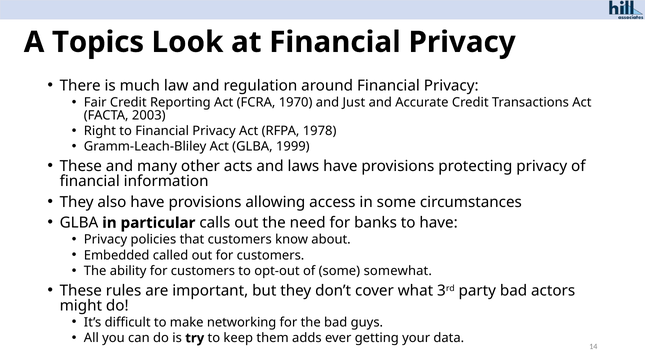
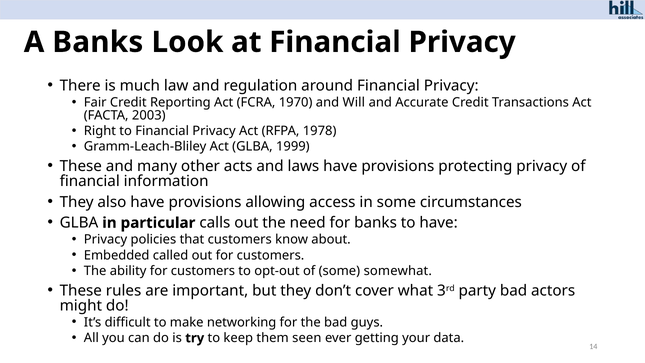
A Topics: Topics -> Banks
Just: Just -> Will
adds: adds -> seen
